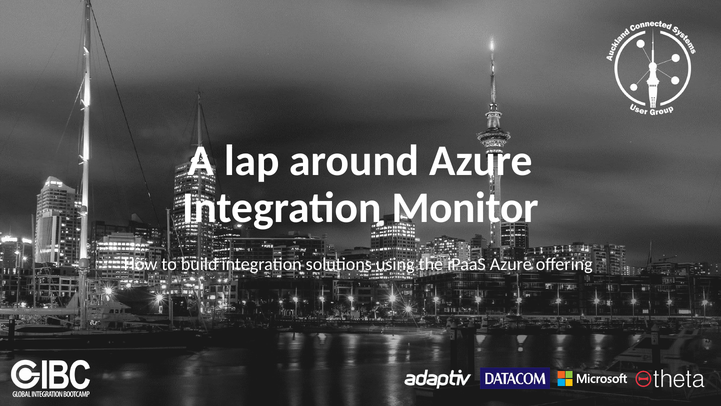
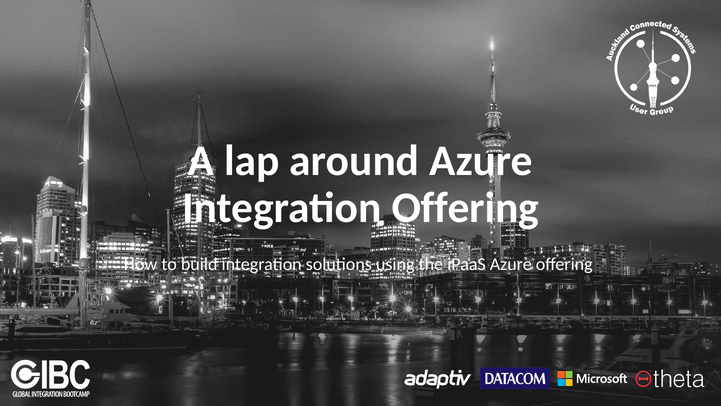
Integration Monitor: Monitor -> Offering
